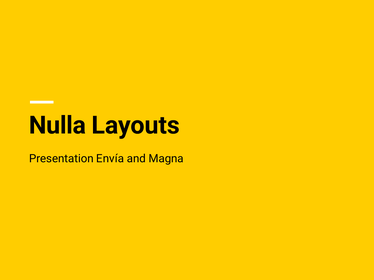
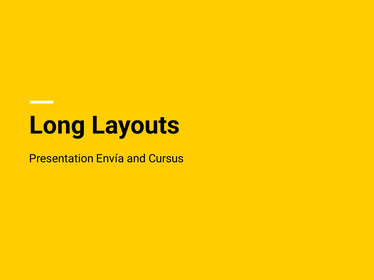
Nulla: Nulla -> Long
Magna: Magna -> Cursus
